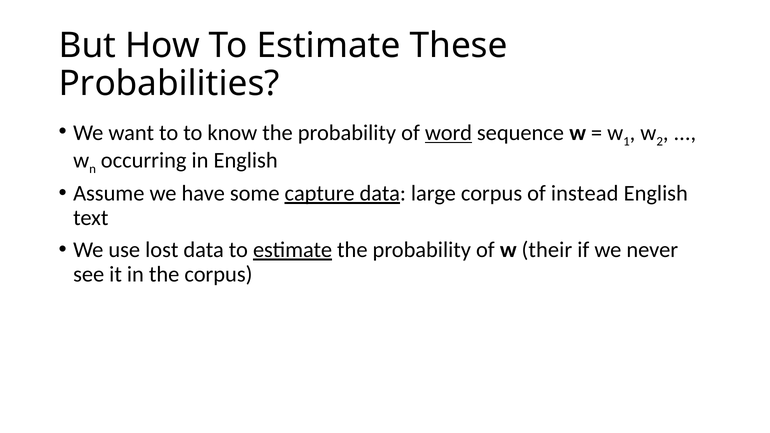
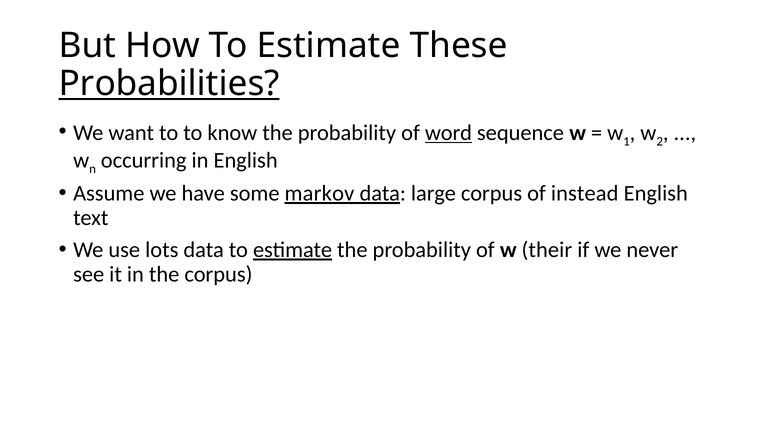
Probabilities underline: none -> present
capture: capture -> markov
lost: lost -> lots
